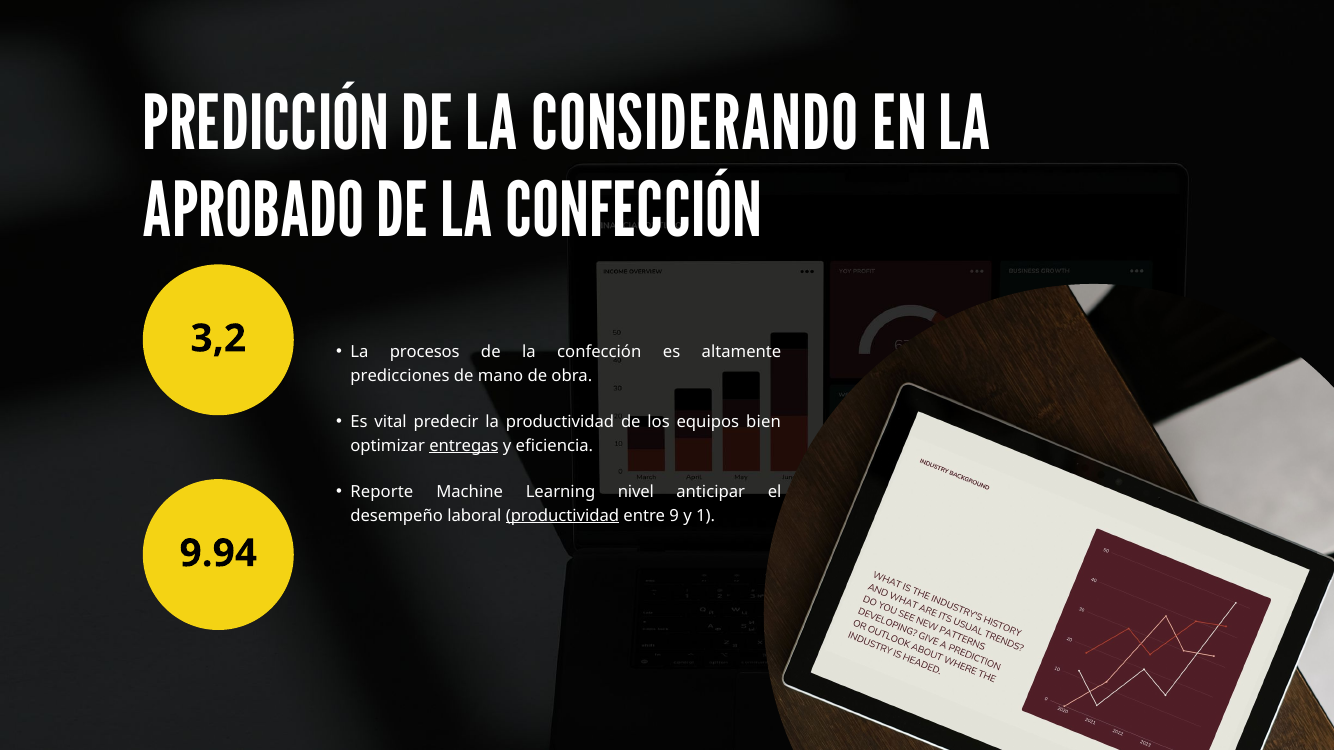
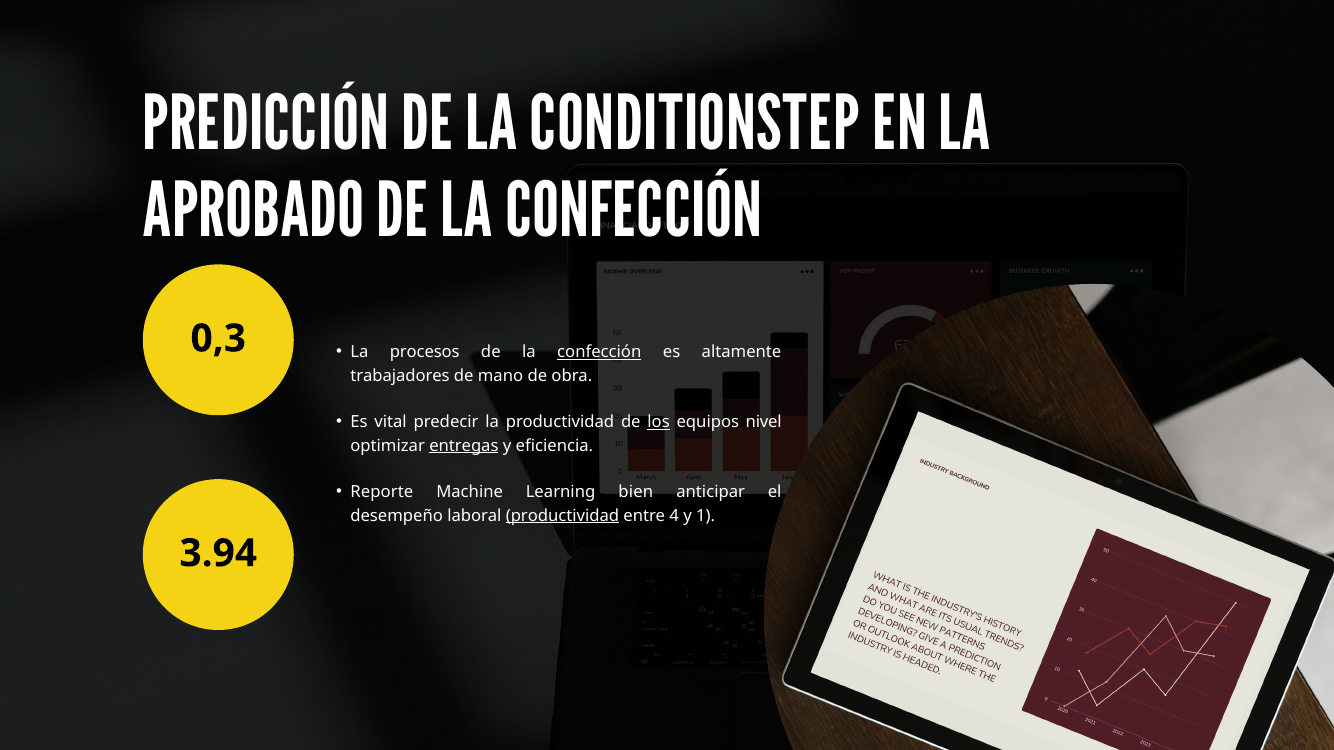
CONSIDERANDO: CONSIDERANDO -> CONDITIONSTEP
3,2: 3,2 -> 0,3
confección at (599, 352) underline: none -> present
predicciones: predicciones -> trabajadores
los underline: none -> present
bien: bien -> nivel
nivel: nivel -> bien
9: 9 -> 4
9.94: 9.94 -> 3.94
